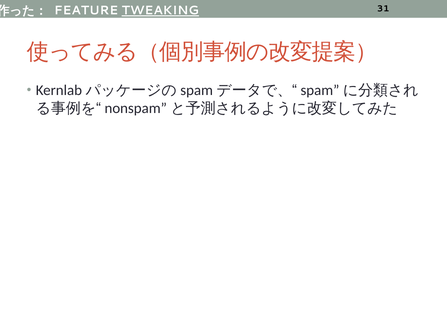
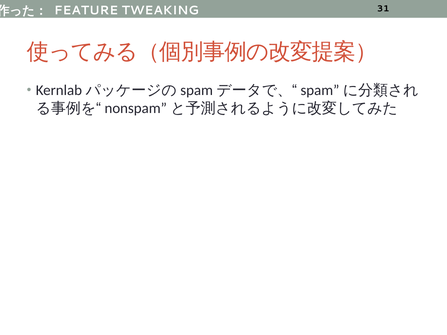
TWEAKING underline: present -> none
